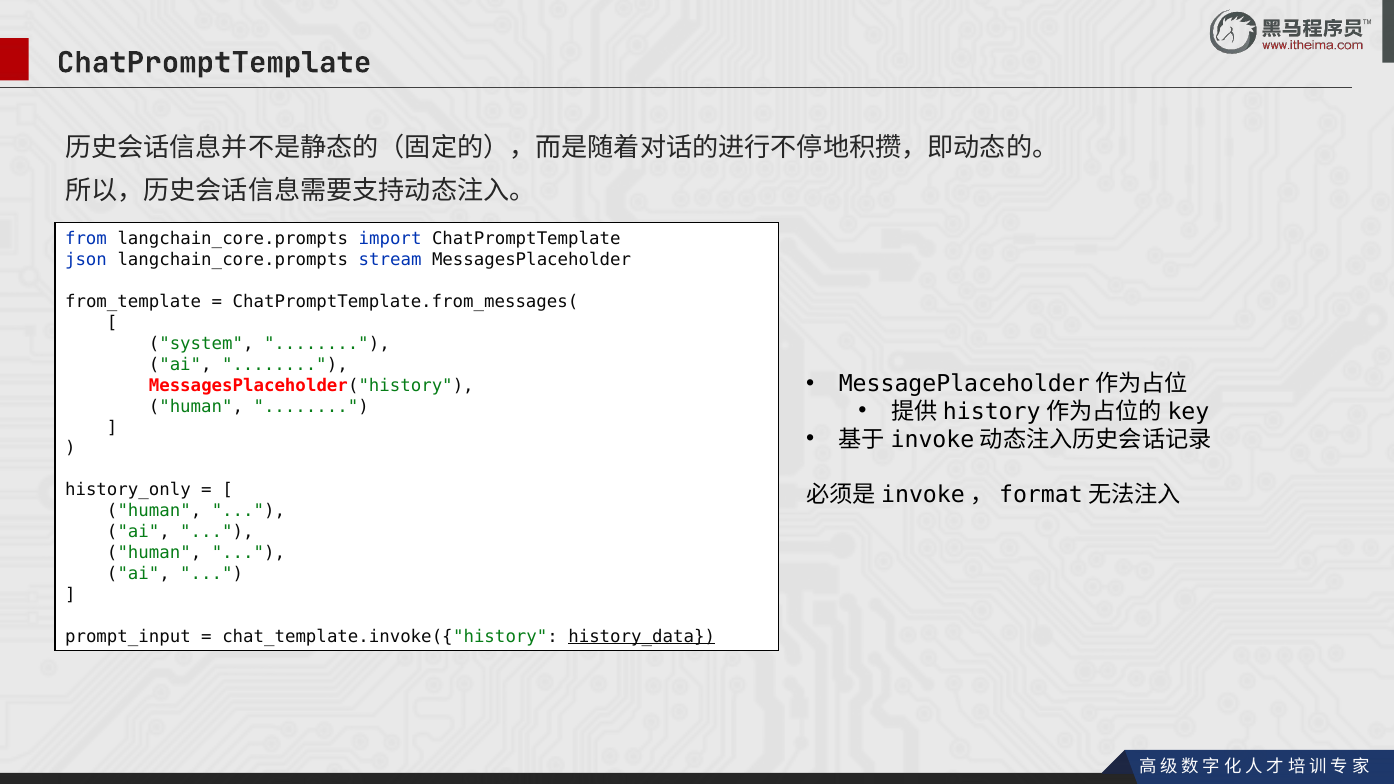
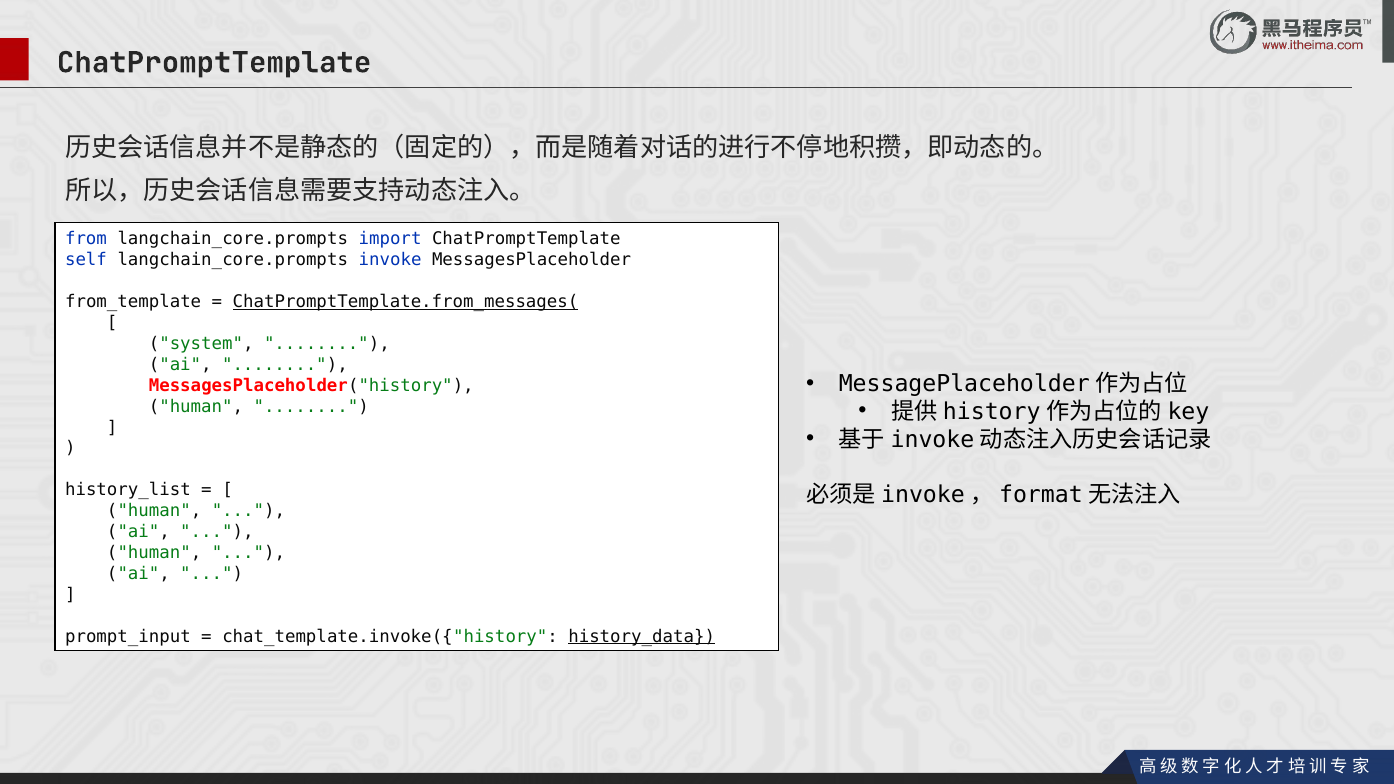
json: json -> self
stream: stream -> invoke
ChatPromptTemplate.from_messages( underline: none -> present
history_only: history_only -> history_list
